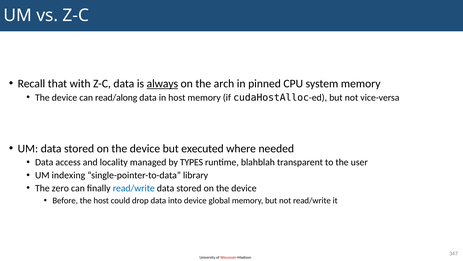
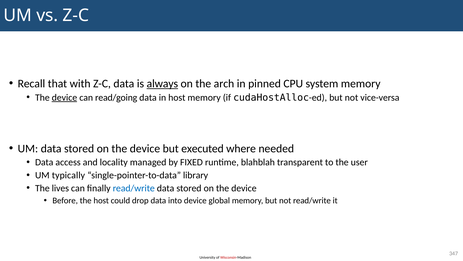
device at (64, 97) underline: none -> present
read/along: read/along -> read/going
TYPES: TYPES -> FIXED
indexing: indexing -> typically
zero: zero -> lives
